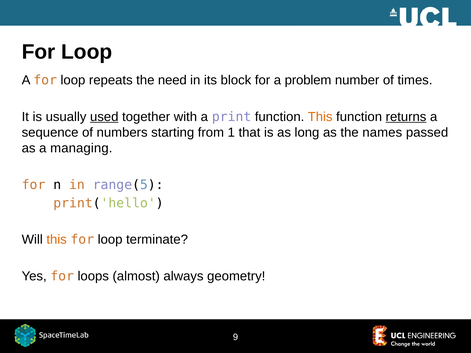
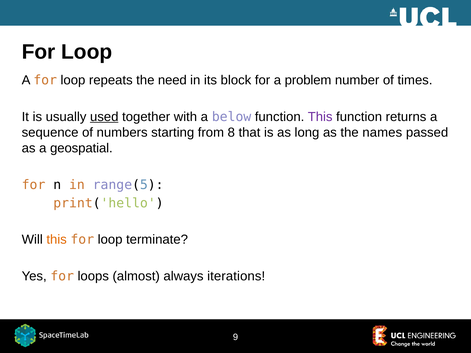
print: print -> below
This at (320, 117) colour: orange -> purple
returns underline: present -> none
1: 1 -> 8
managing: managing -> geospatial
geometry: geometry -> iterations
